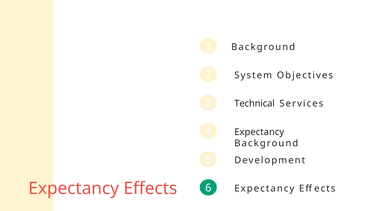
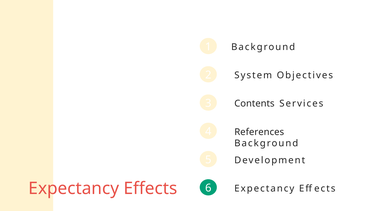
Technical: Technical -> Contents
4 Expectancy: Expectancy -> References
